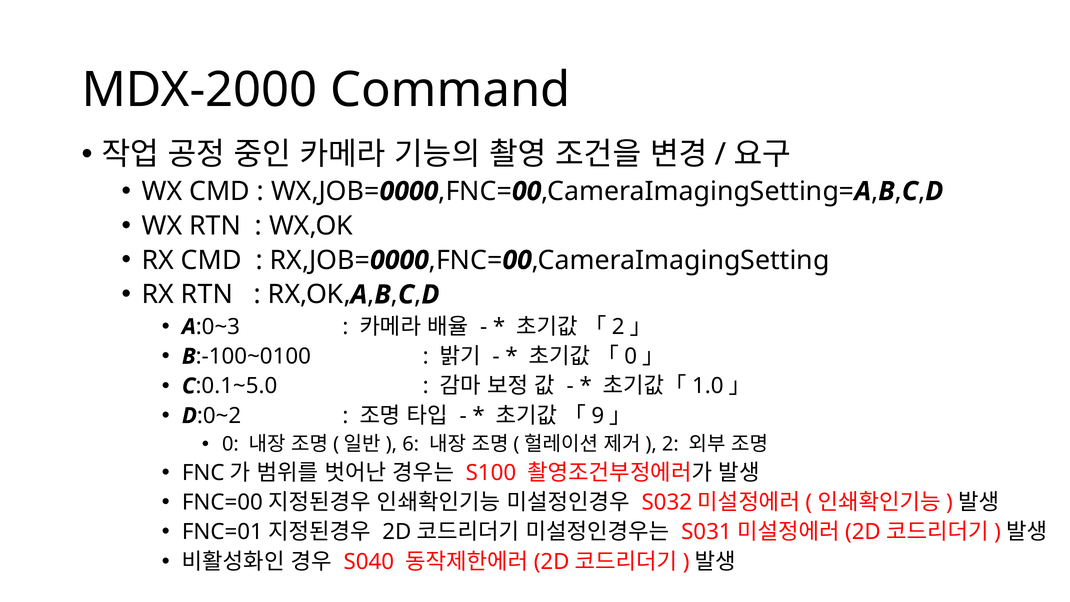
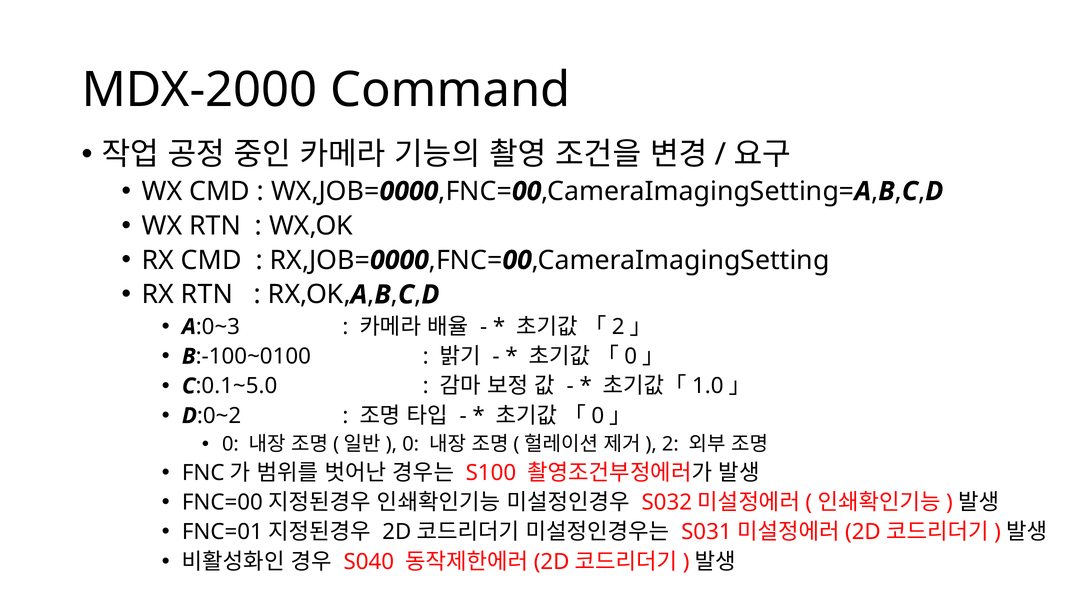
9 at (598, 416): 9 -> 0
6 at (411, 444): 6 -> 0
